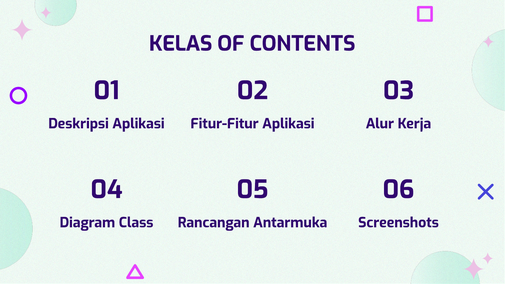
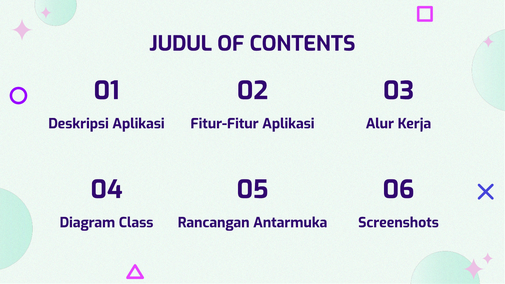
KELAS: KELAS -> JUDUL
